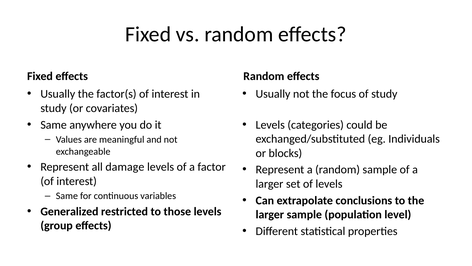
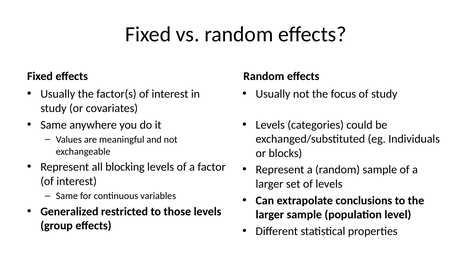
damage: damage -> blocking
